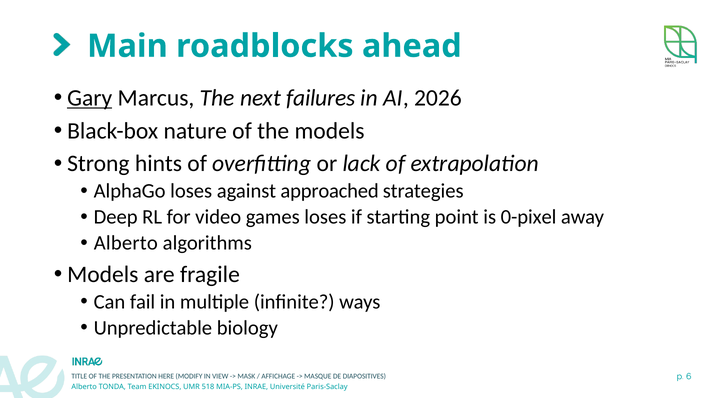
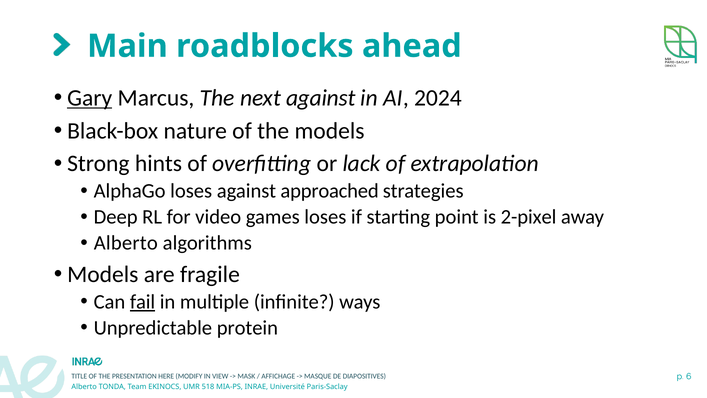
next failures: failures -> against
2026: 2026 -> 2024
0-pixel: 0-pixel -> 2-pixel
fail underline: none -> present
biology: biology -> protein
